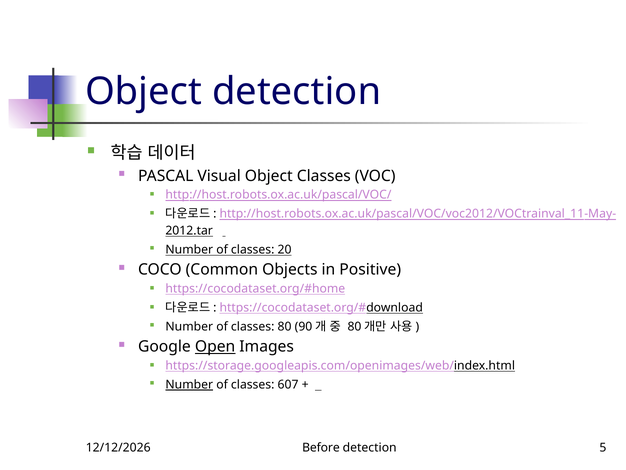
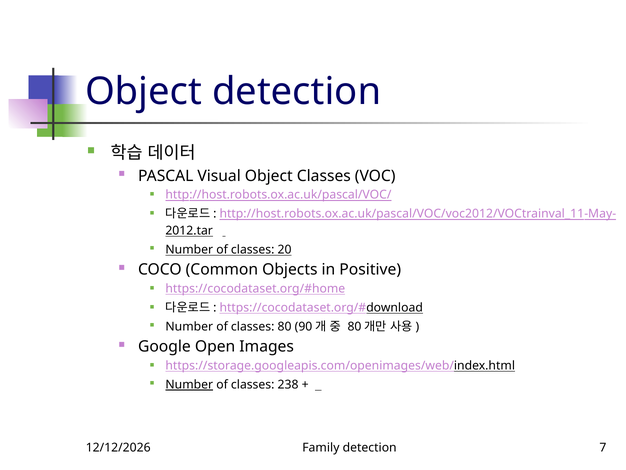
Open underline: present -> none
607: 607 -> 238
Before: Before -> Family
5: 5 -> 7
